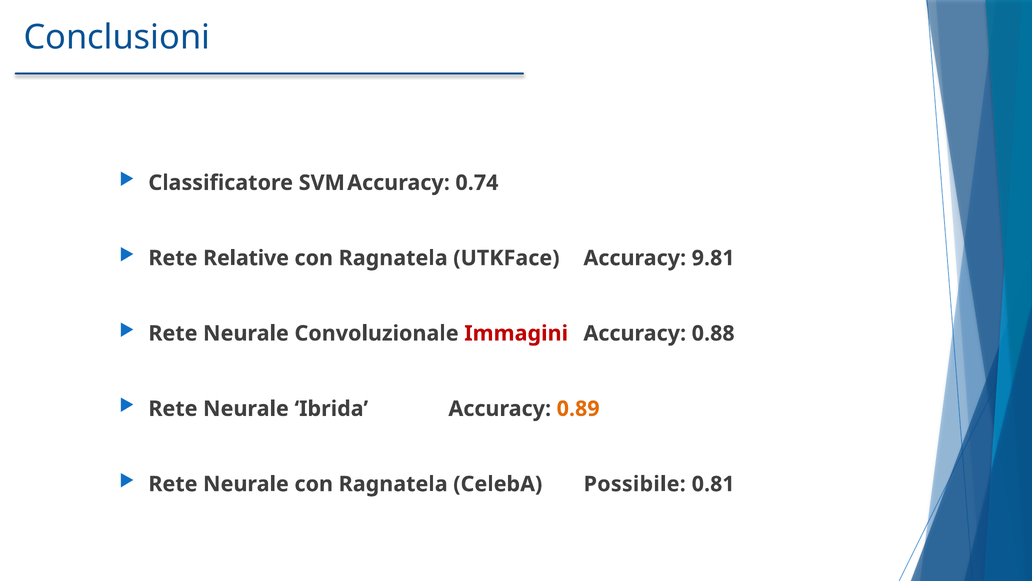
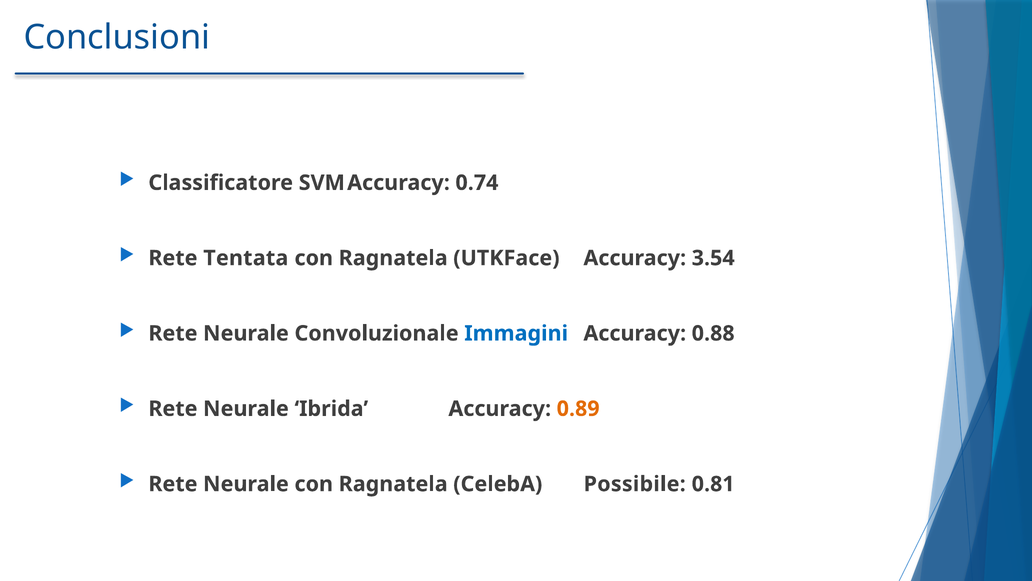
Relative: Relative -> Tentata
9.81: 9.81 -> 3.54
Immagini colour: red -> blue
